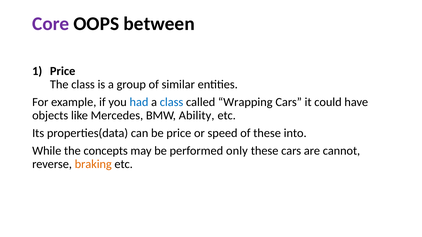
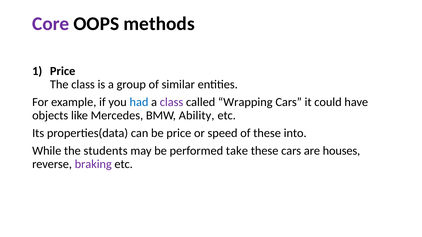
between: between -> methods
class at (172, 102) colour: blue -> purple
concepts: concepts -> students
only: only -> take
cannot: cannot -> houses
braking colour: orange -> purple
